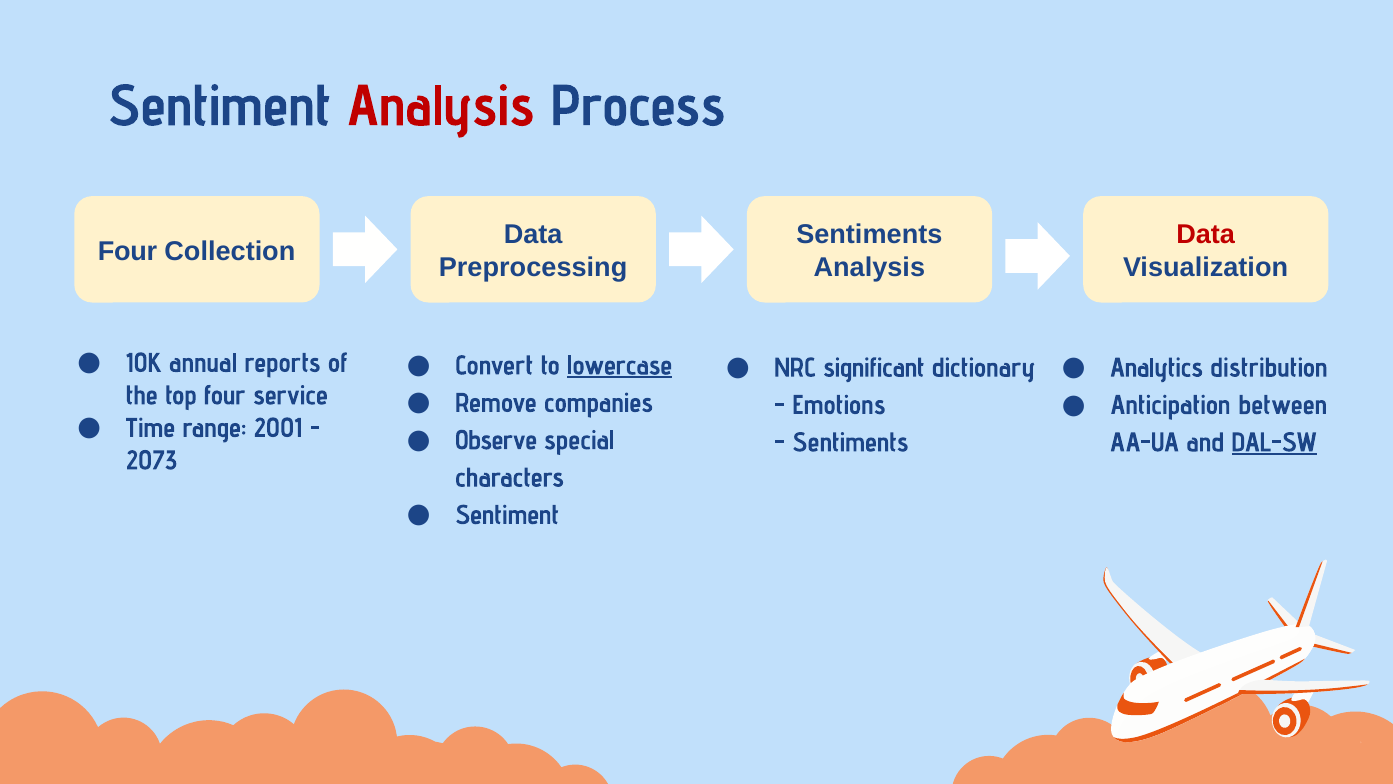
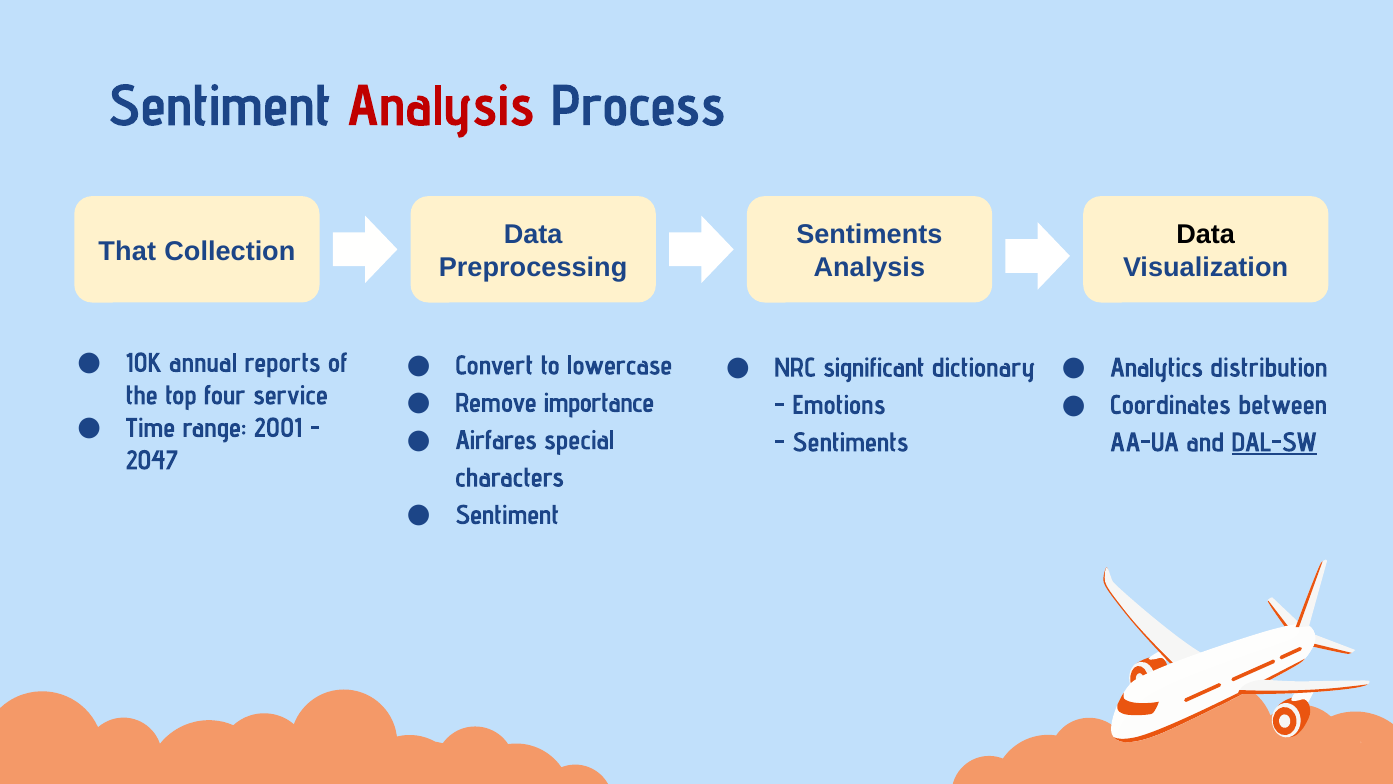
Data at (1206, 235) colour: red -> black
Four at (128, 251): Four -> That
lowercase underline: present -> none
companies: companies -> importance
Anticipation: Anticipation -> Coordinates
Observe: Observe -> Airfares
2073: 2073 -> 2047
